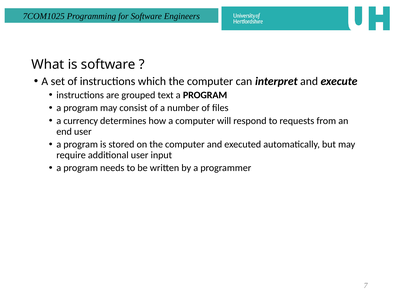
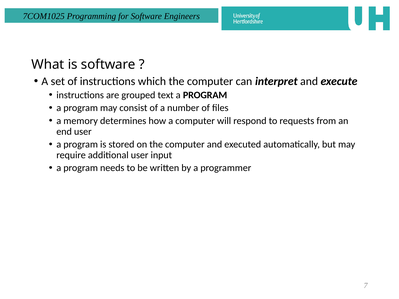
currency: currency -> memory
